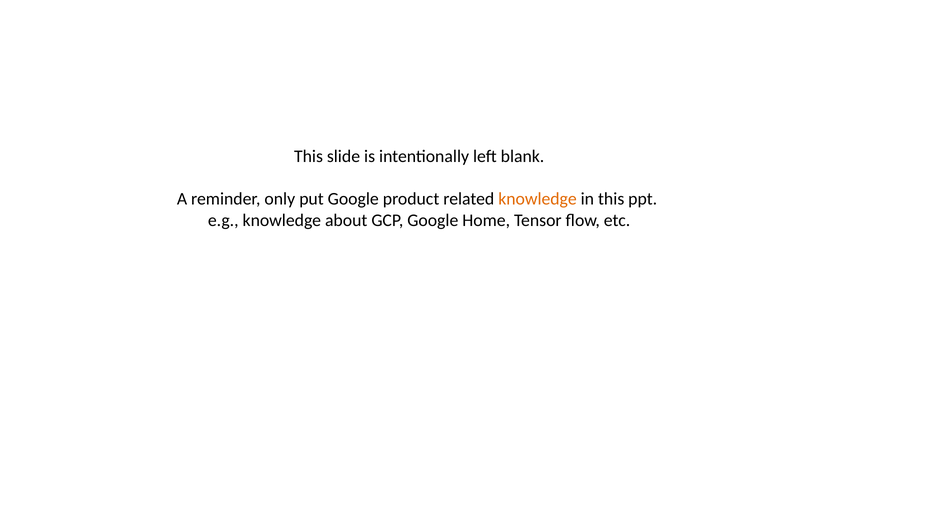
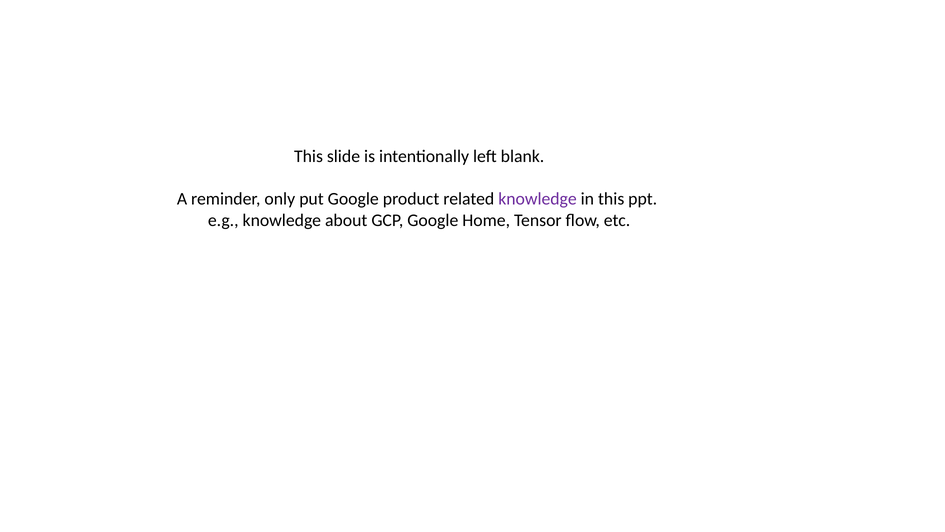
knowledge at (538, 199) colour: orange -> purple
